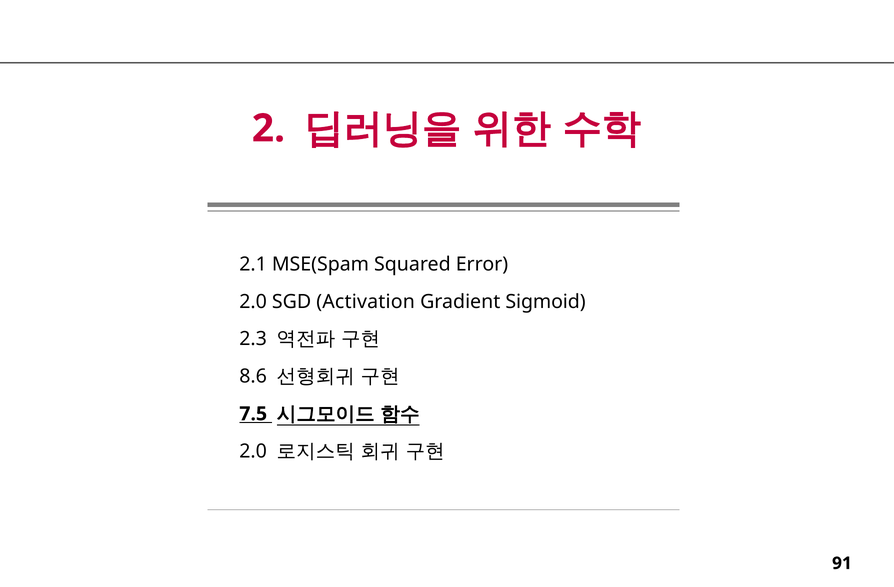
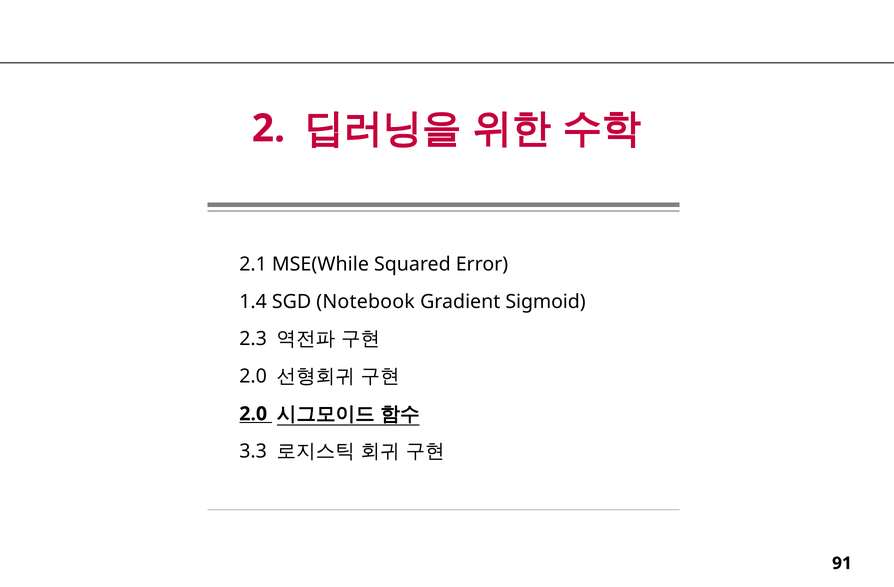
MSE(Spam: MSE(Spam -> MSE(While
2.0 at (253, 302): 2.0 -> 1.4
Activation: Activation -> Notebook
8.6 at (253, 377): 8.6 -> 2.0
7.5 at (253, 414): 7.5 -> 2.0
2.0 at (253, 451): 2.0 -> 3.3
